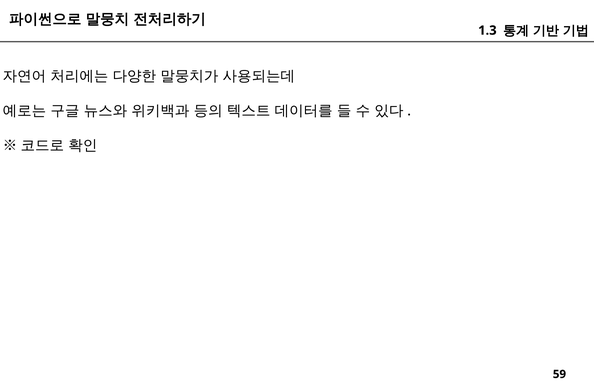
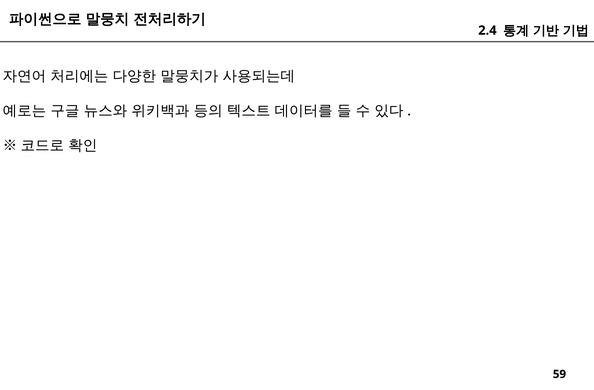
1.3: 1.3 -> 2.4
